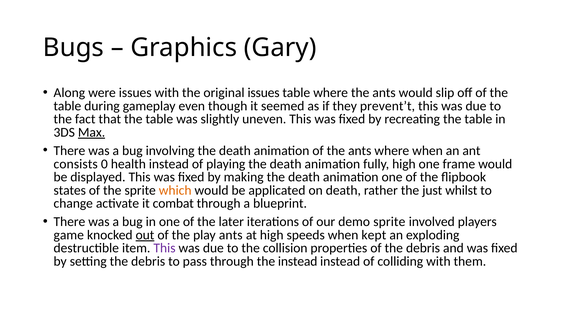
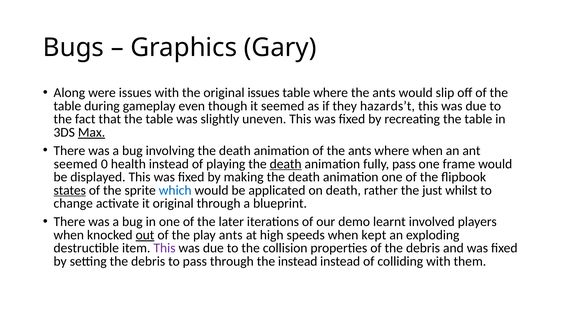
prevent’t: prevent’t -> hazards’t
consists at (76, 164): consists -> seemed
death at (286, 164) underline: none -> present
fully high: high -> pass
states underline: none -> present
which colour: orange -> blue
it combat: combat -> original
demo sprite: sprite -> learnt
game at (69, 234): game -> when
